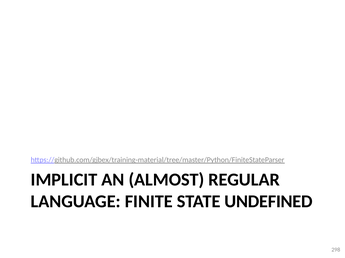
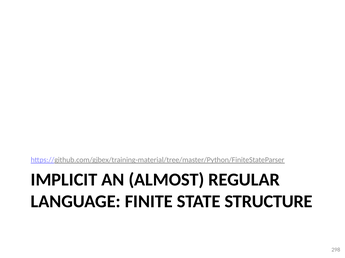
UNDEFINED: UNDEFINED -> STRUCTURE
